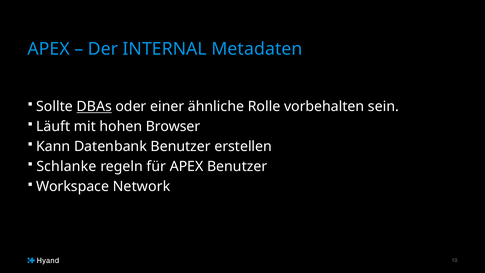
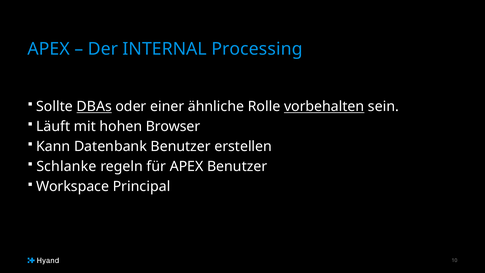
Metadaten: Metadaten -> Processing
vorbehalten underline: none -> present
Network: Network -> Principal
